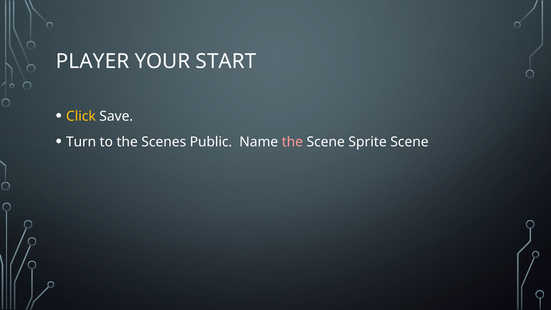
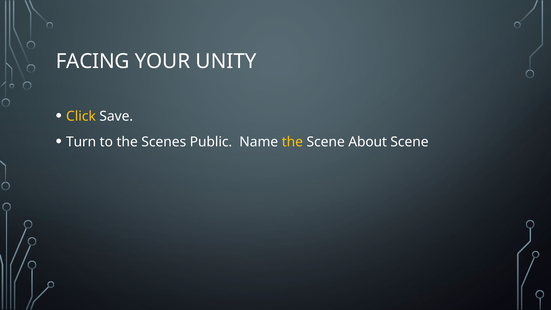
PLAYER: PLAYER -> FACING
START: START -> UNITY
the at (292, 142) colour: pink -> yellow
Sprite: Sprite -> About
